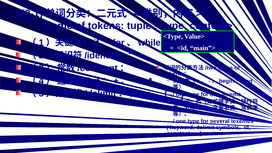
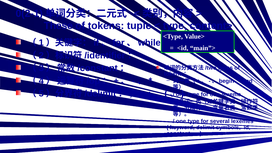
Come: Come -> These
